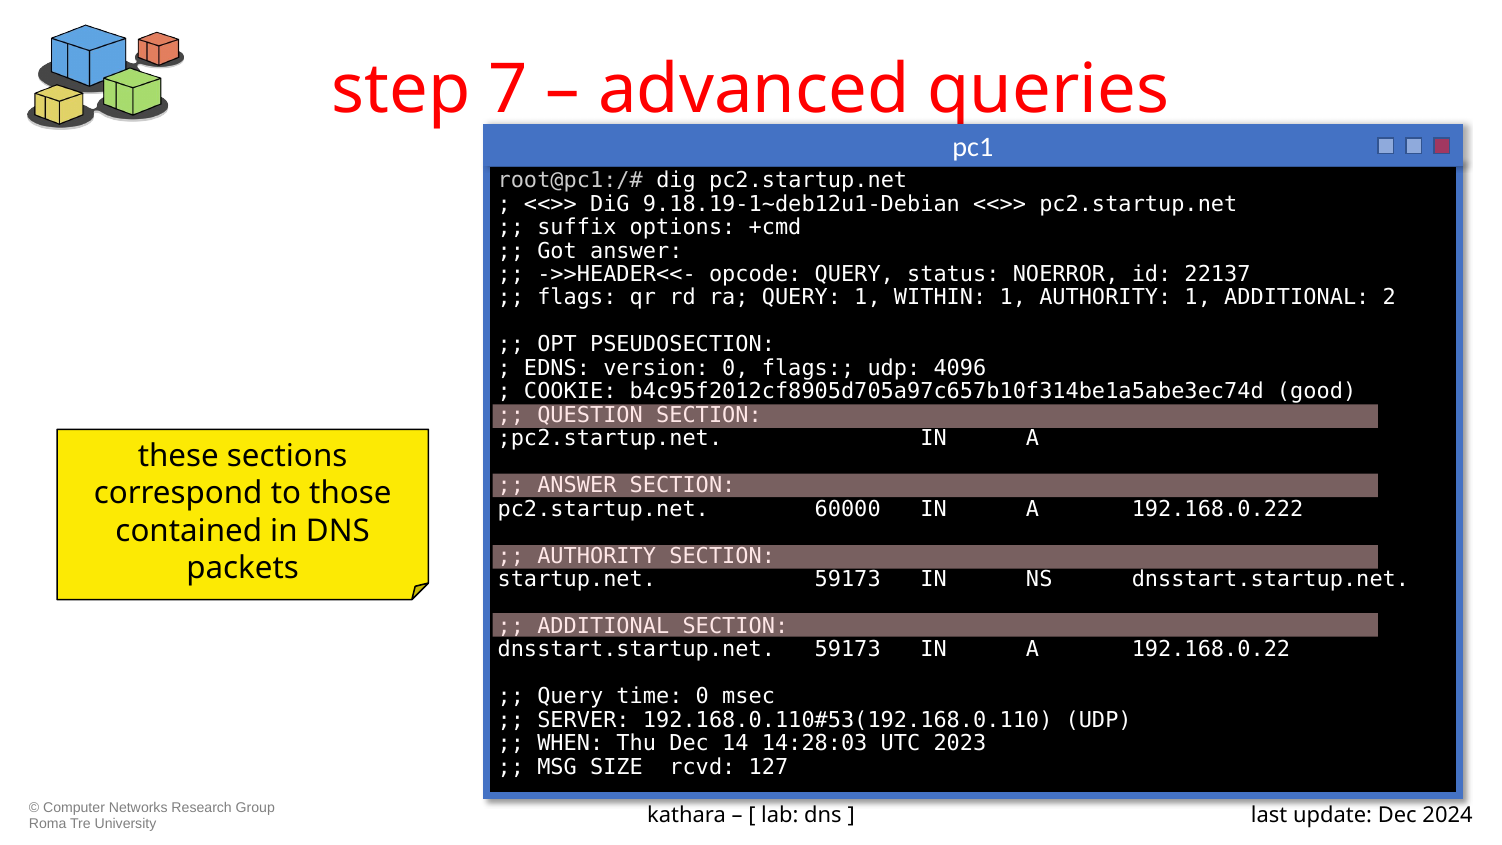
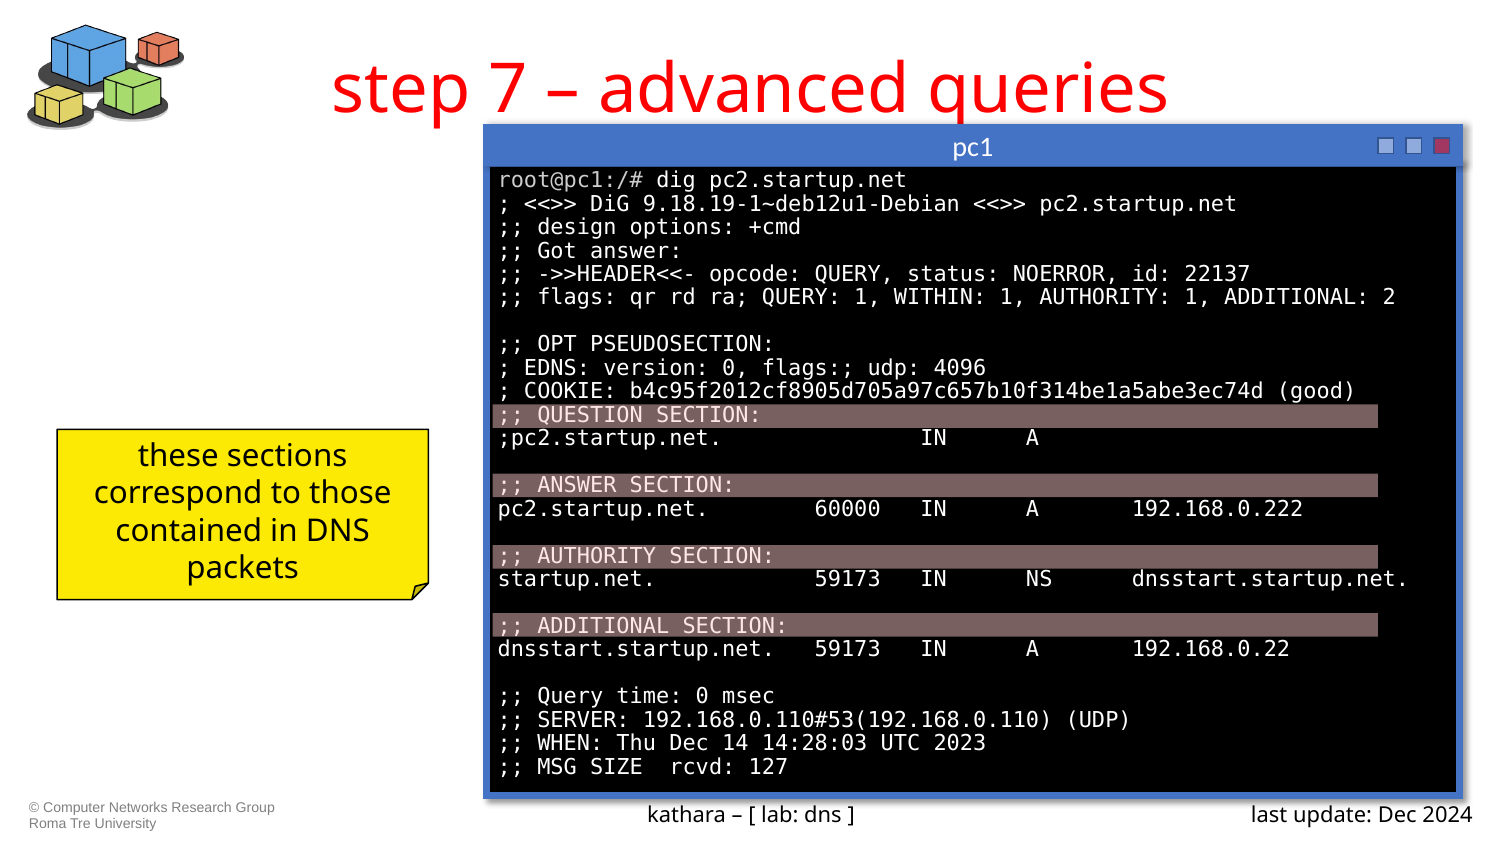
suffix: suffix -> design
